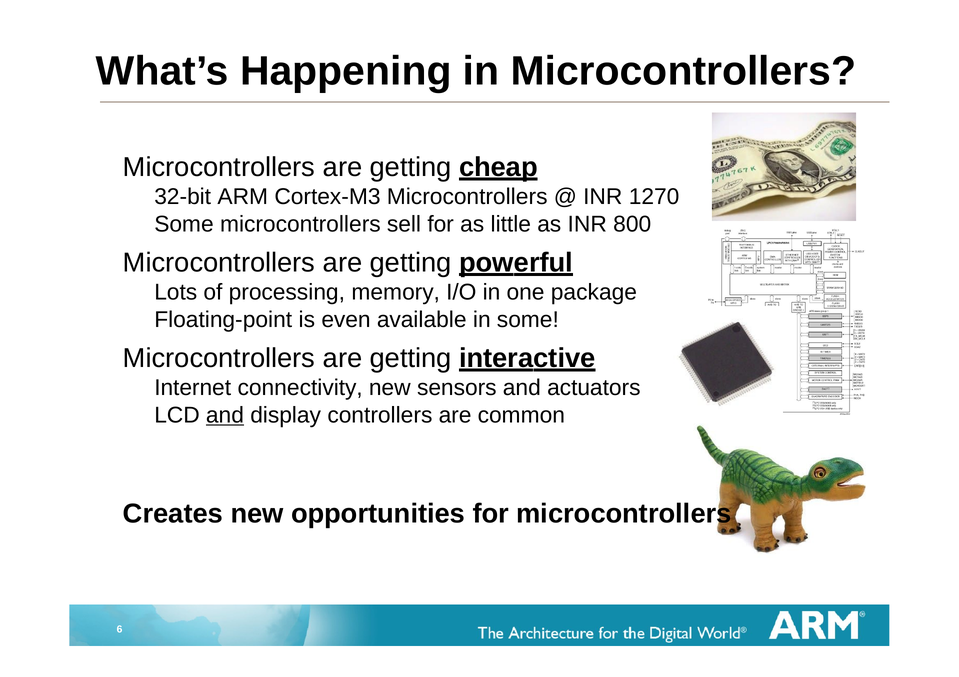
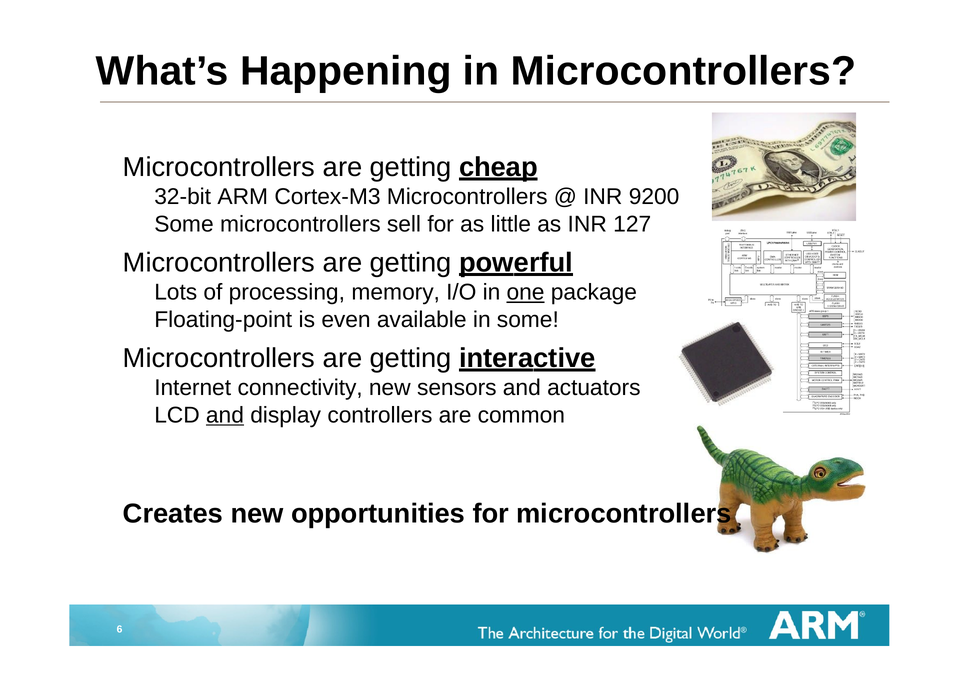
1270: 1270 -> 9200
800: 800 -> 127
one underline: none -> present
